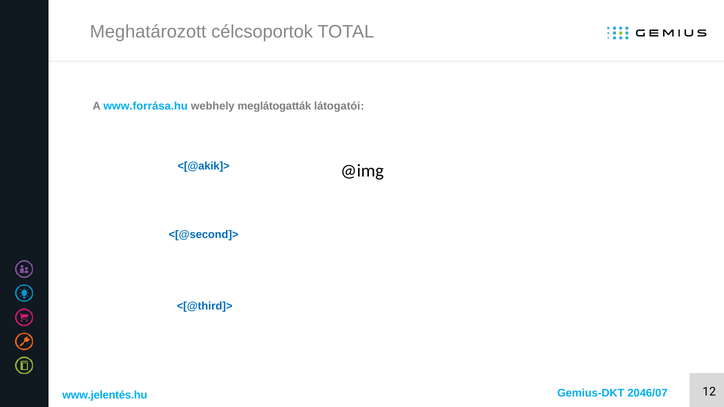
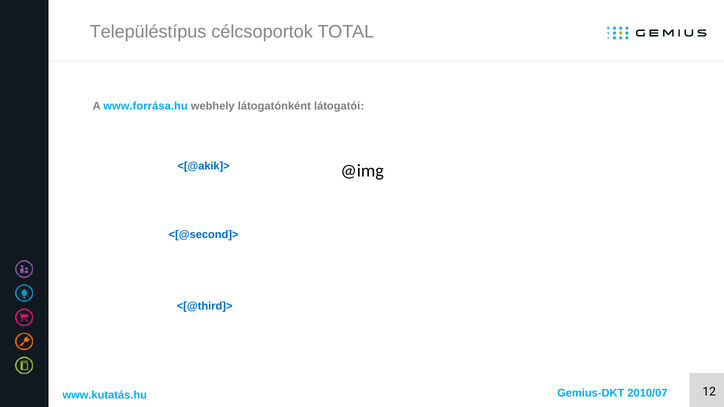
Meghatározott: Meghatározott -> Településtípus
meglátogatták: meglátogatták -> látogatónként
www.jelentés.hu: www.jelentés.hu -> www.kutatás.hu
2046/07: 2046/07 -> 2010/07
